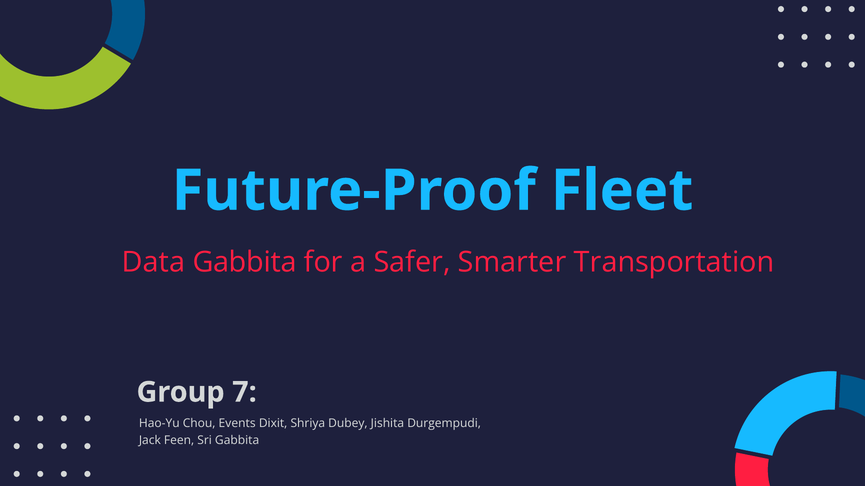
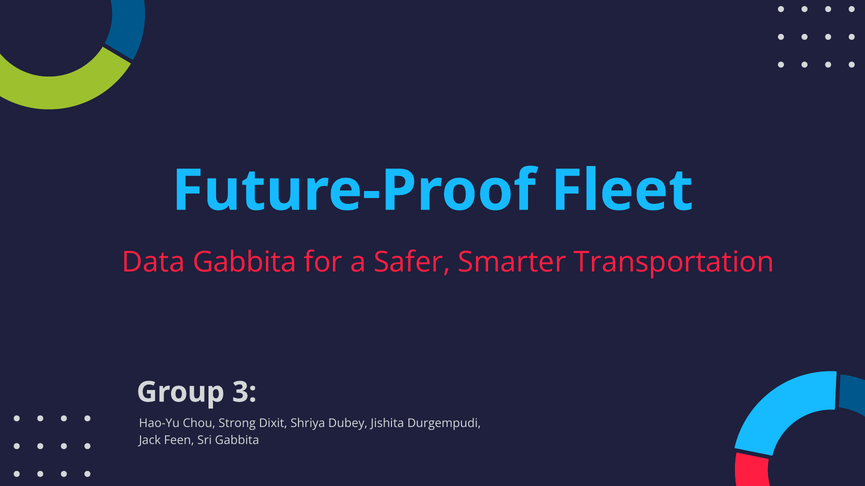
7: 7 -> 3
Events: Events -> Strong
